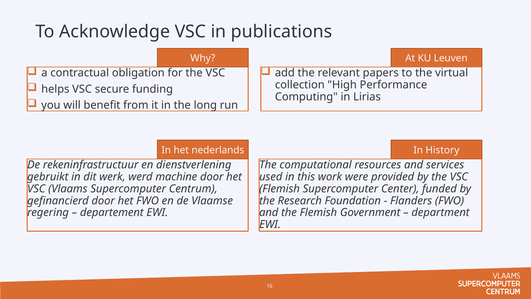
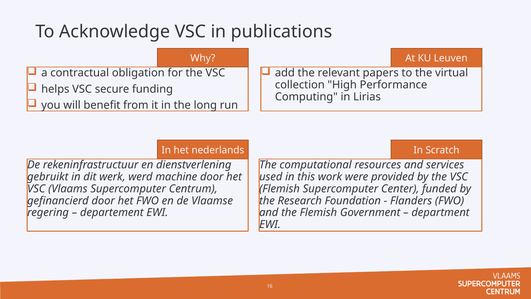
History: History -> Scratch
